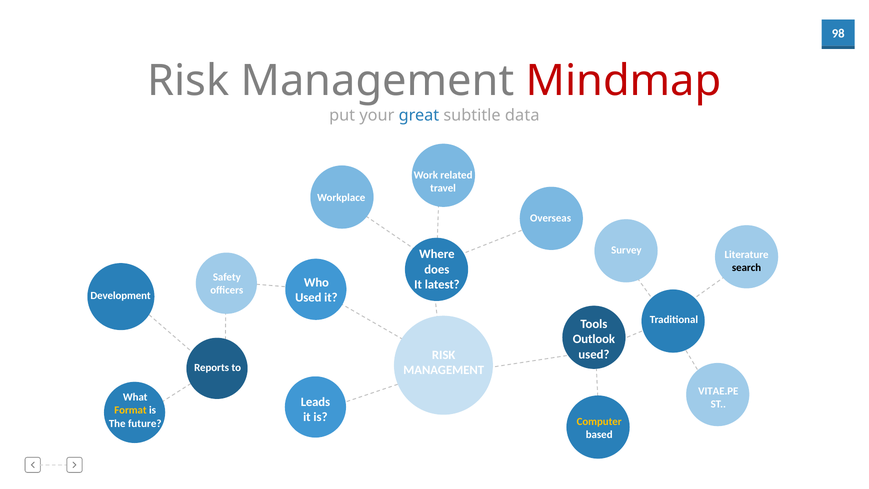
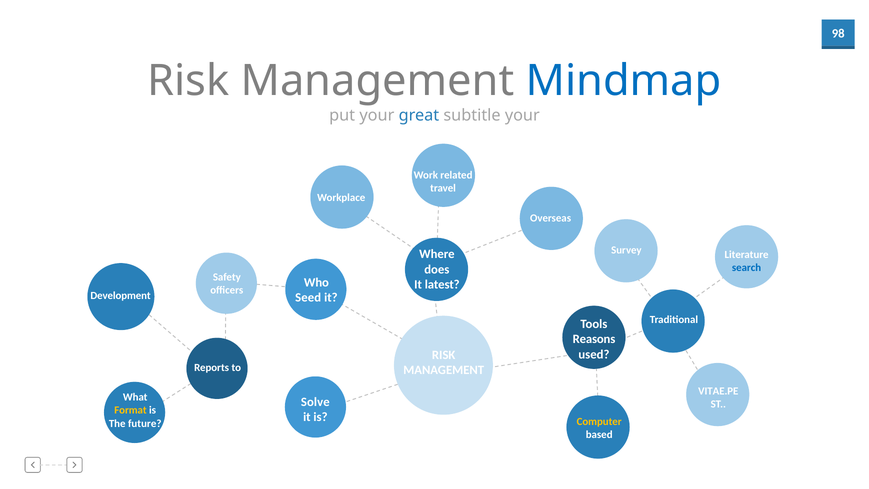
Mindmap colour: red -> blue
subtitle data: data -> your
search colour: black -> blue
Used at (308, 298): Used -> Seed
Outlook: Outlook -> Reasons
Leads: Leads -> Solve
